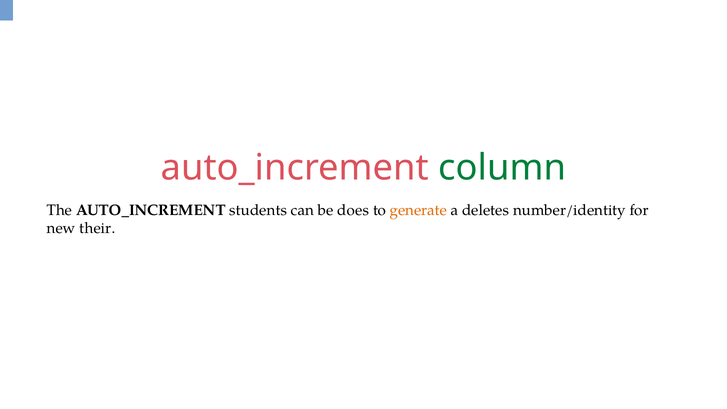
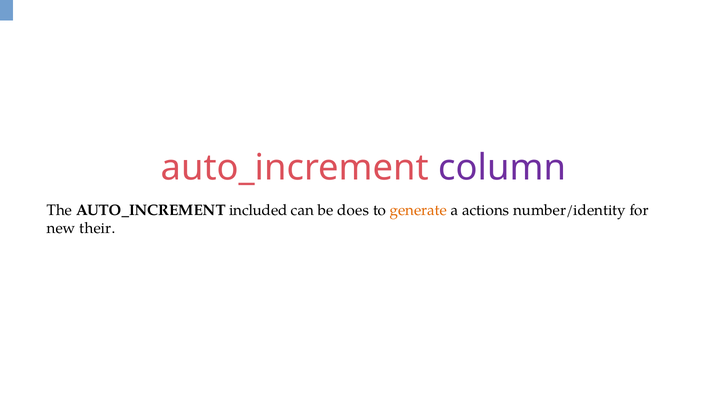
column colour: green -> purple
students: students -> included
deletes: deletes -> actions
